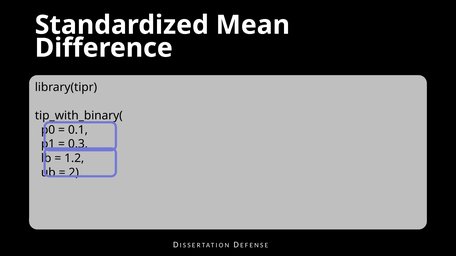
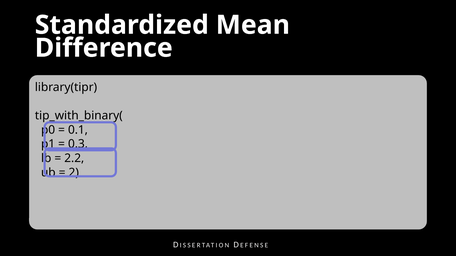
1.2: 1.2 -> 2.2
